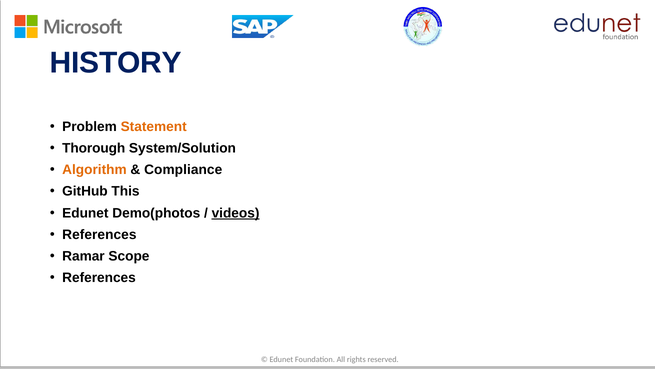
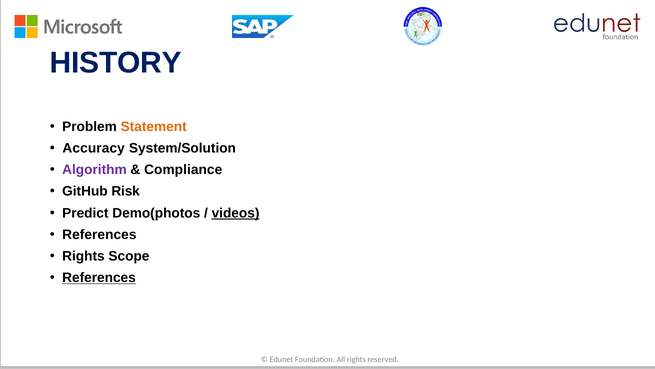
Thorough: Thorough -> Accuracy
Algorithm colour: orange -> purple
This: This -> Risk
Edunet at (85, 213): Edunet -> Predict
Ramar at (83, 256): Ramar -> Rights
References at (99, 277) underline: none -> present
